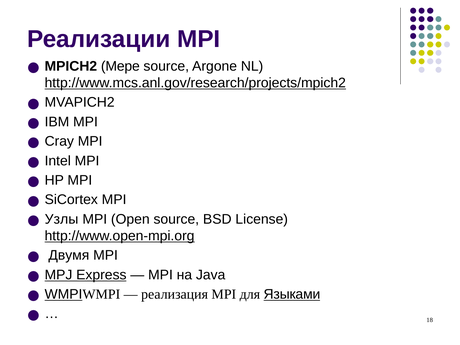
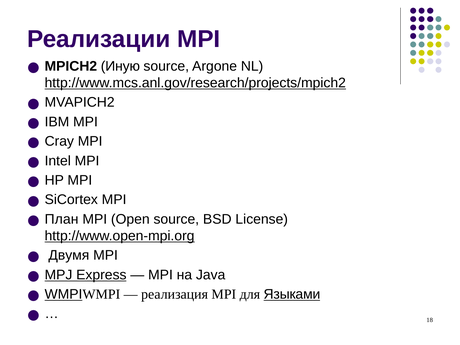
Мере: Мере -> Иную
Узлы: Узлы -> План
